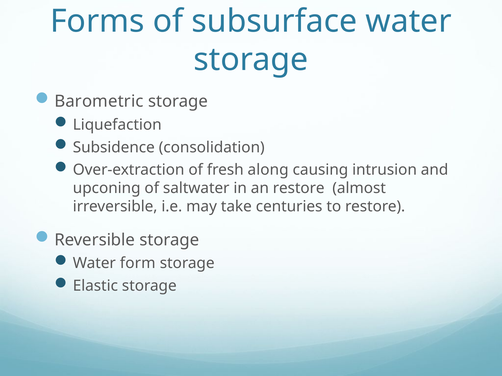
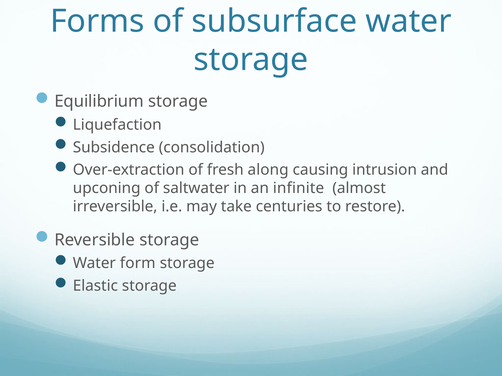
Barometric: Barometric -> Equilibrium
an restore: restore -> infinite
